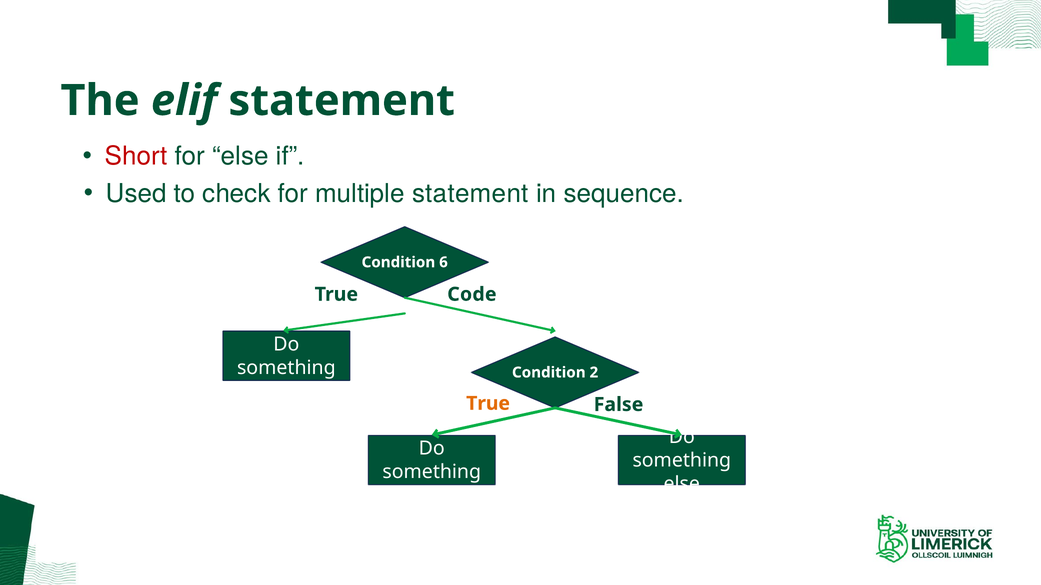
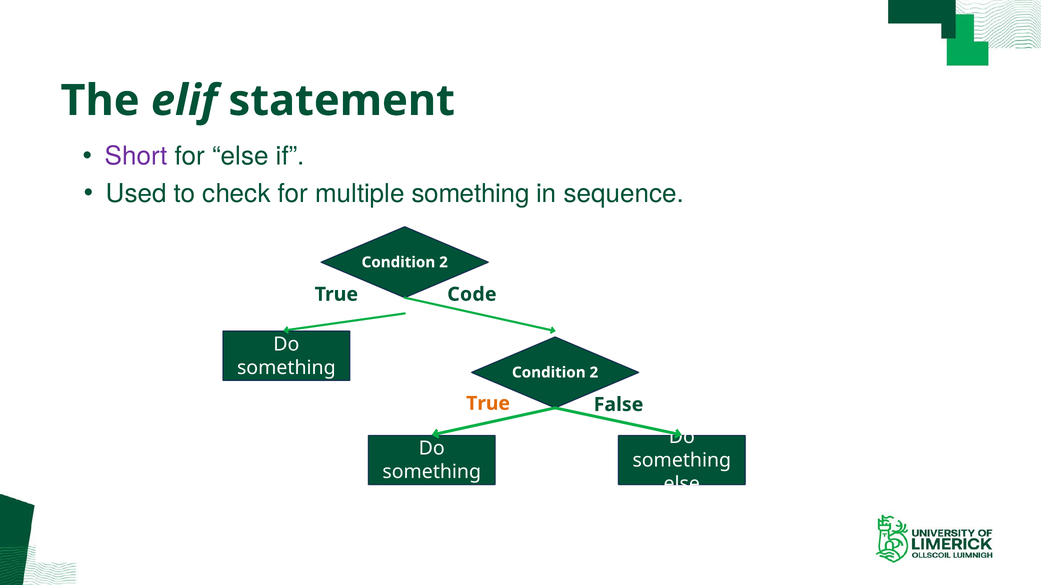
Short colour: red -> purple
multiple statement: statement -> something
6 at (444, 263): 6 -> 2
